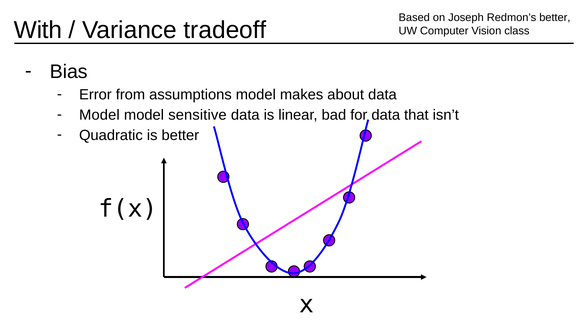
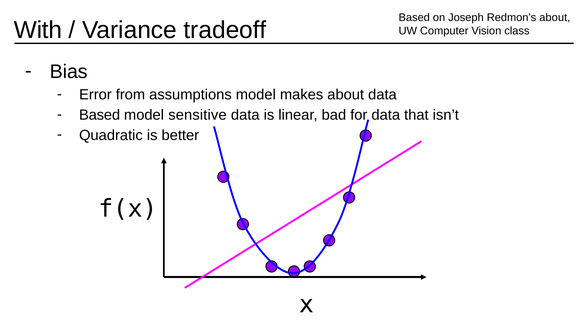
Redmon’s better: better -> about
Model at (99, 115): Model -> Based
